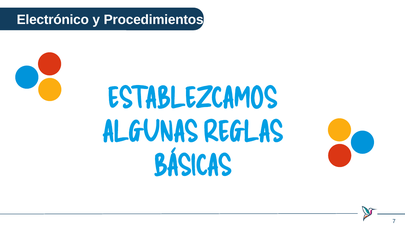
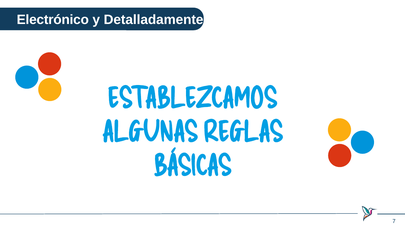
Procedimientos: Procedimientos -> Detalladamente
